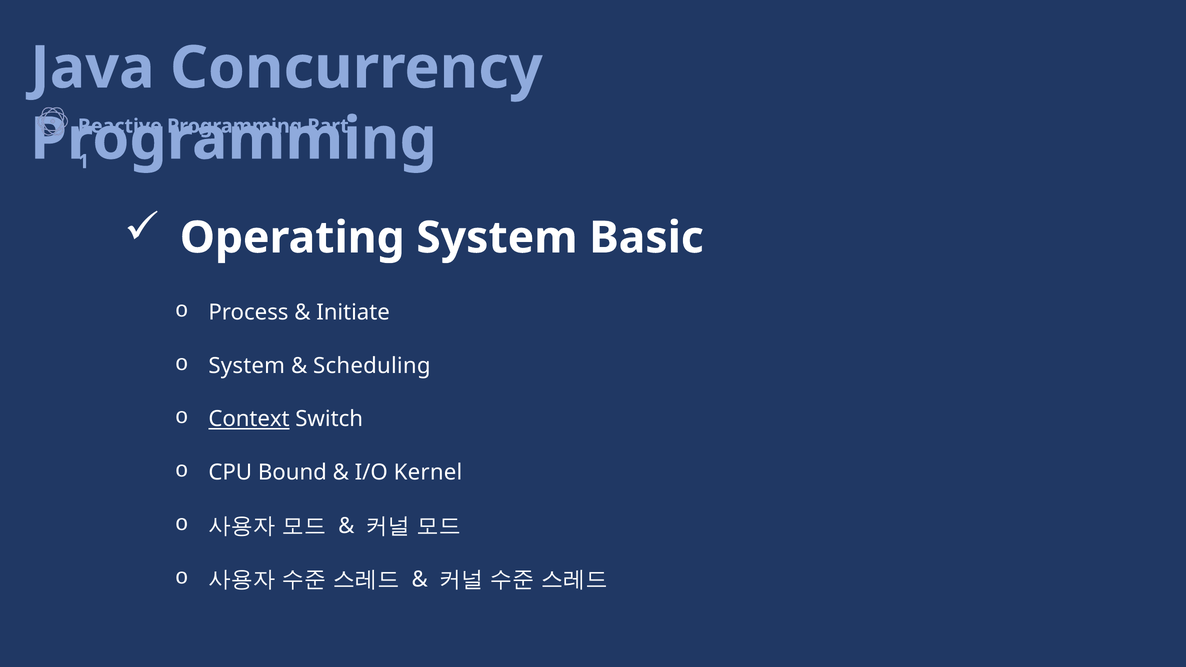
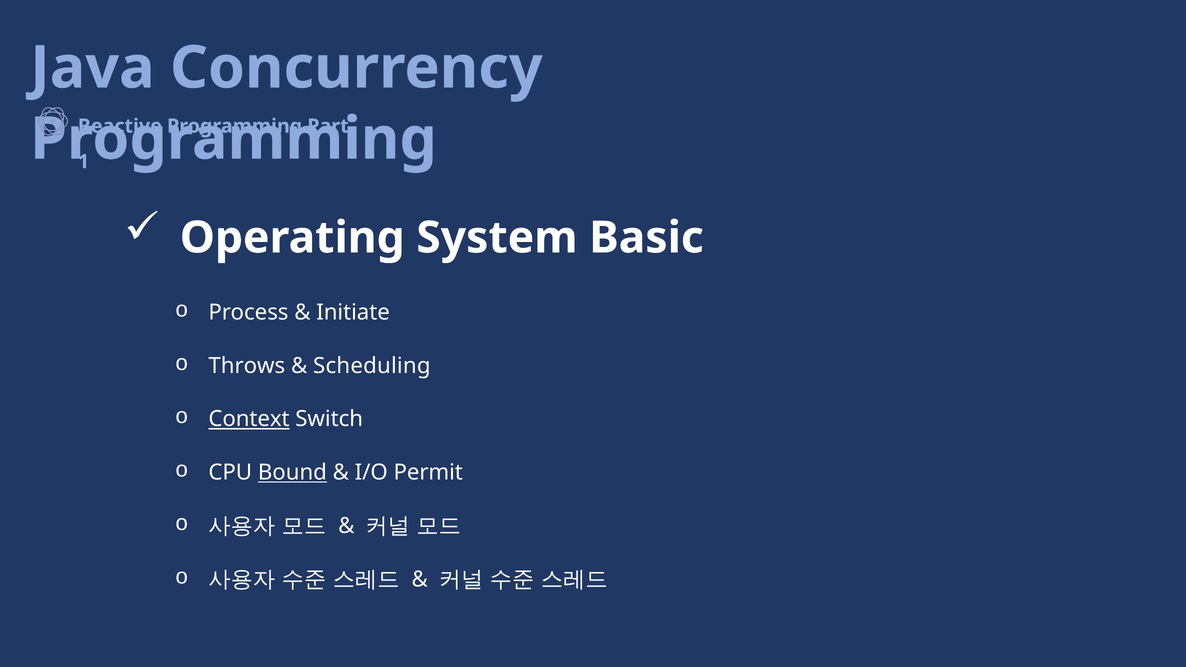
System at (247, 366): System -> Throws
Bound underline: none -> present
Kernel: Kernel -> Permit
